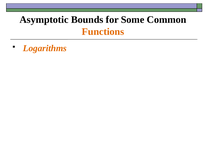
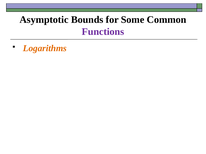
Functions colour: orange -> purple
